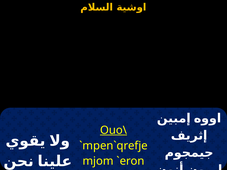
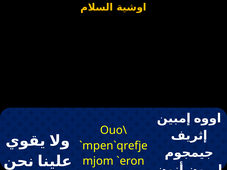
Ouo\ underline: present -> none
